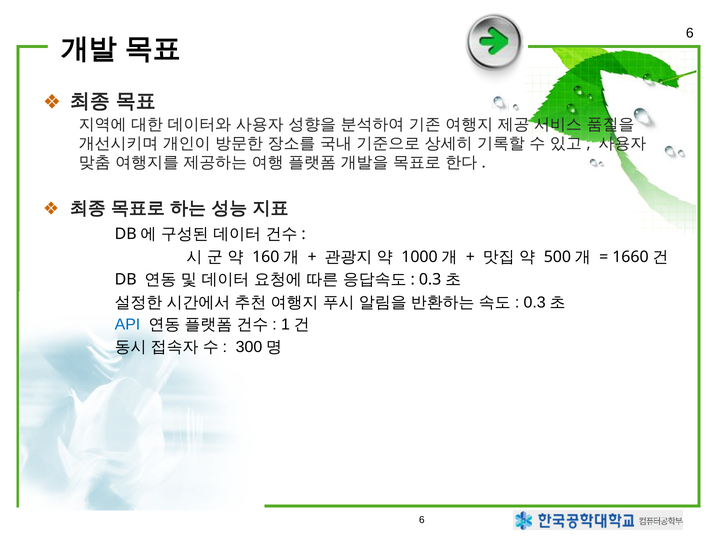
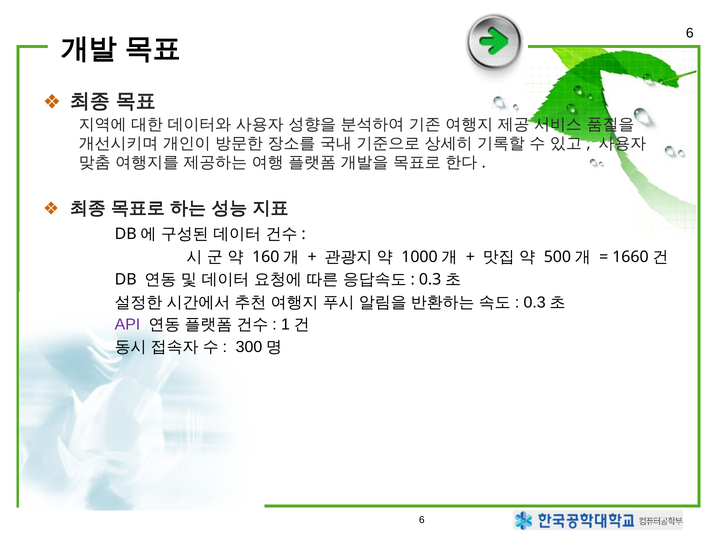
API colour: blue -> purple
